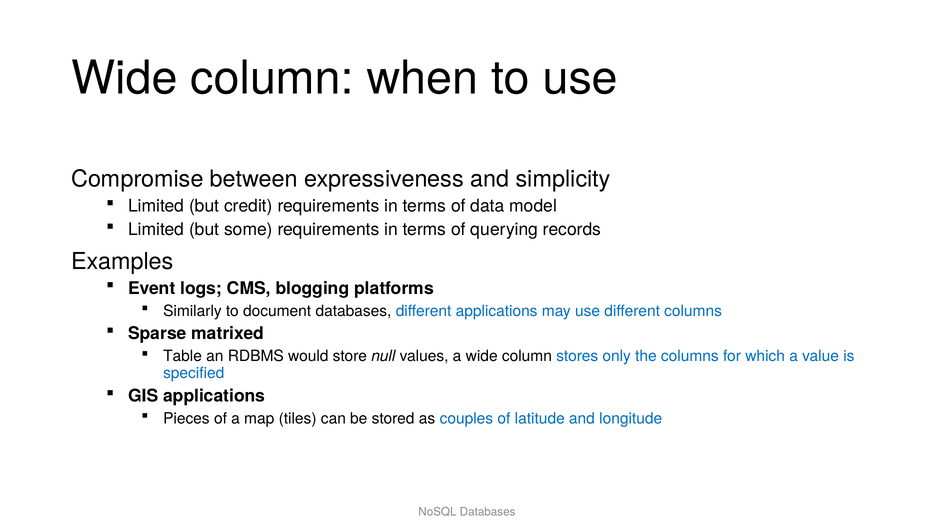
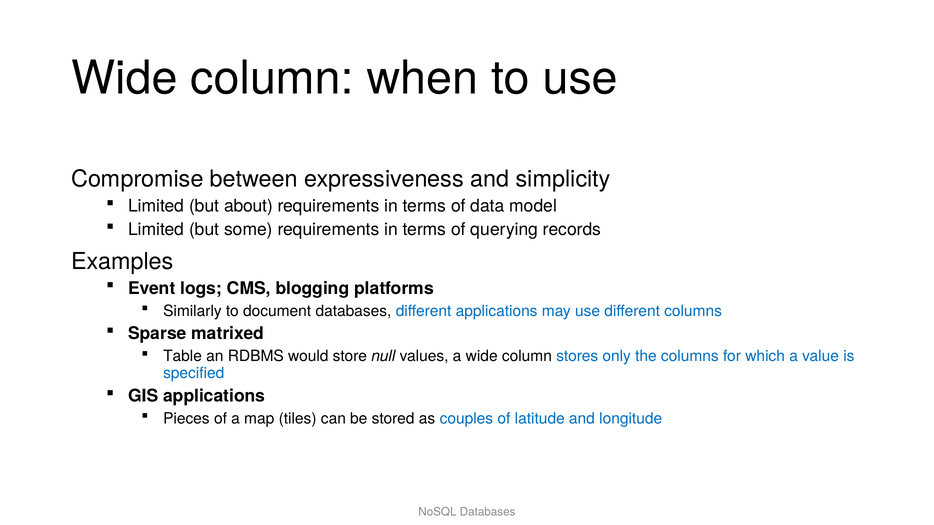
credit: credit -> about
